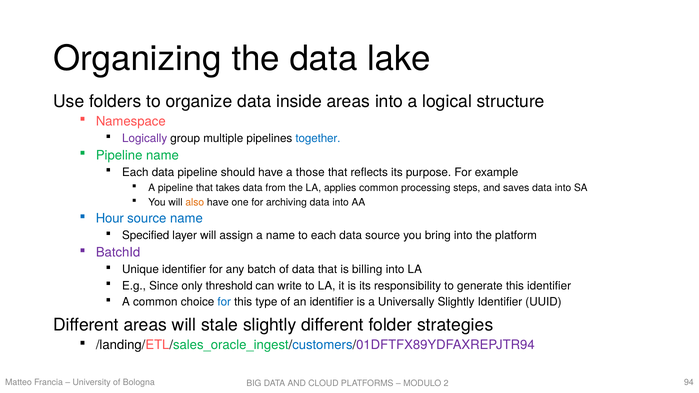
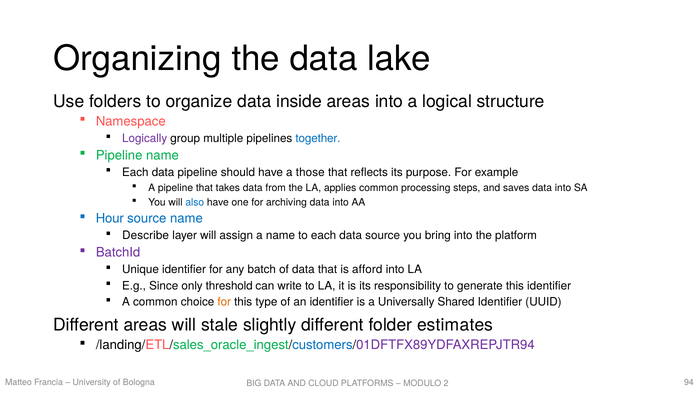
also colour: orange -> blue
Specified: Specified -> Describe
billing: billing -> afford
for at (224, 302) colour: blue -> orange
Universally Slightly: Slightly -> Shared
strategies: strategies -> estimates
